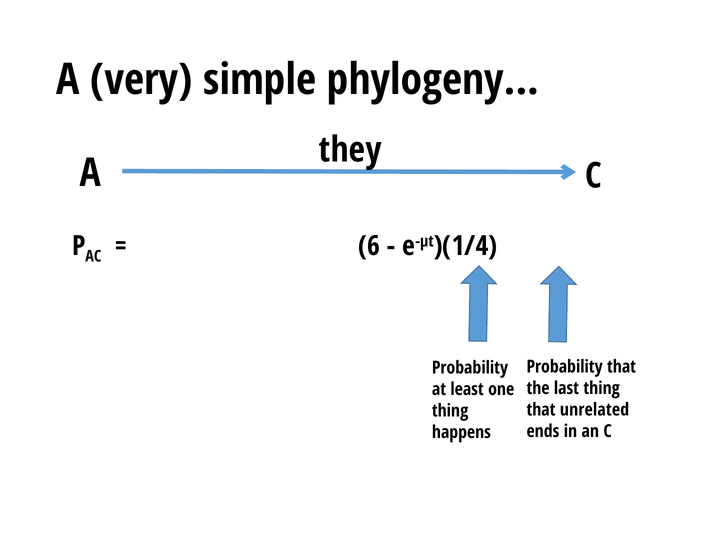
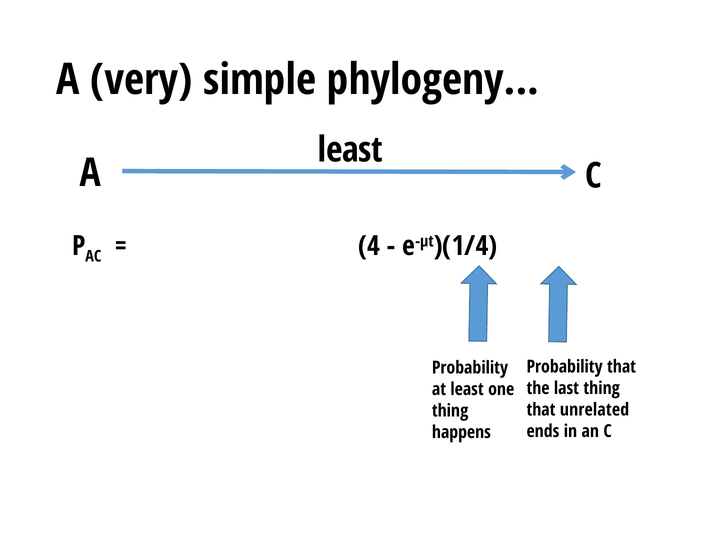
they at (350, 150): they -> least
6: 6 -> 4
